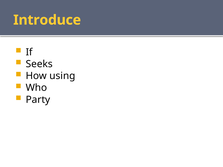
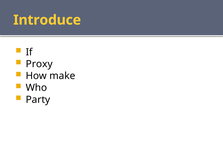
Seeks: Seeks -> Proxy
using: using -> make
